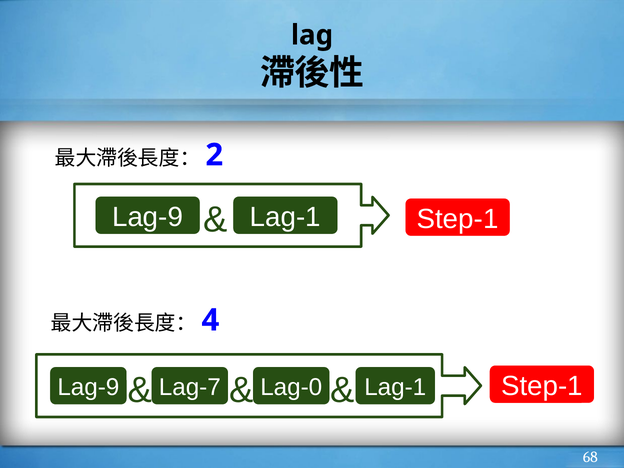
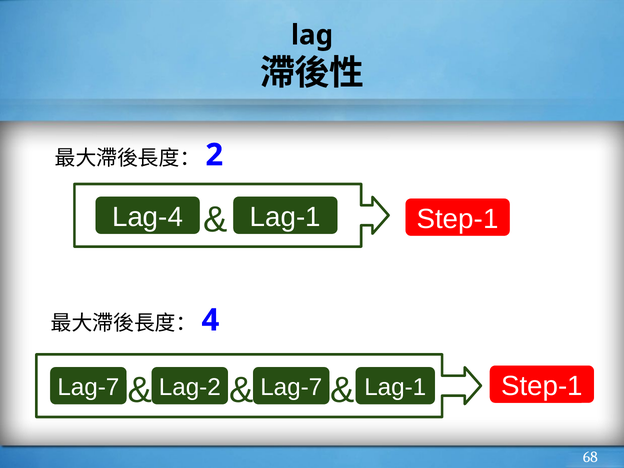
Lag-9 at (148, 217): Lag-9 -> Lag-4
Lag-9 at (88, 387): Lag-9 -> Lag-7
Lag-7: Lag-7 -> Lag-2
Lag-0 at (291, 387): Lag-0 -> Lag-7
